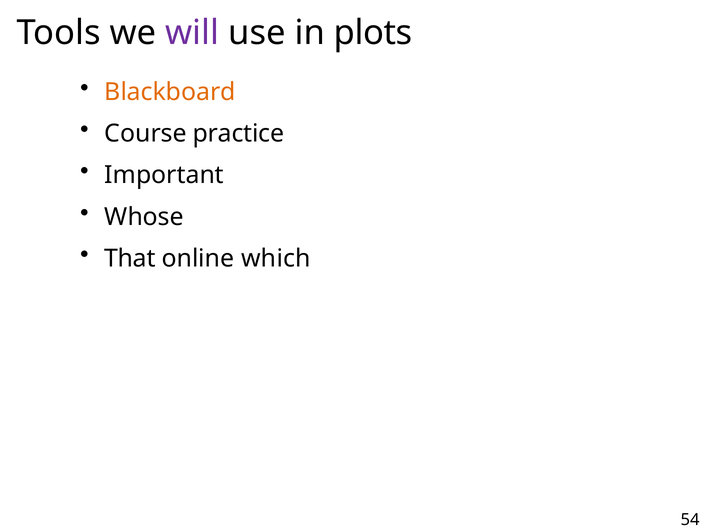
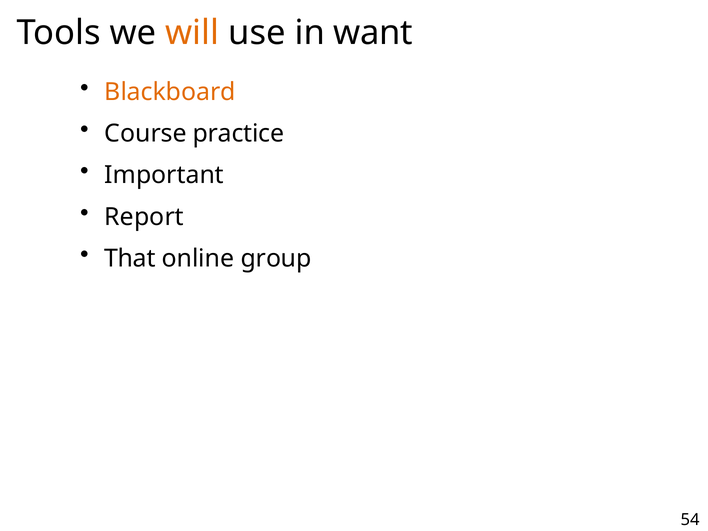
will colour: purple -> orange
plots: plots -> want
Whose: Whose -> Report
which: which -> group
